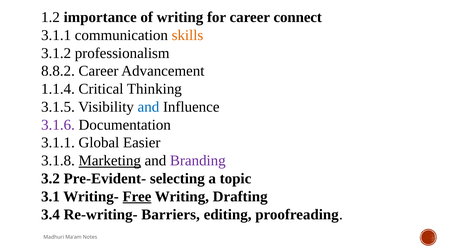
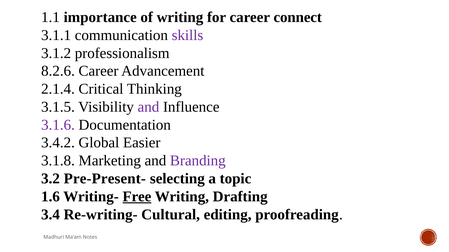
1.2: 1.2 -> 1.1
skills colour: orange -> purple
8.8.2: 8.8.2 -> 8.2.6
1.1.4: 1.1.4 -> 2.1.4
and at (148, 107) colour: blue -> purple
3.1.1 at (58, 143): 3.1.1 -> 3.4.2
Marketing underline: present -> none
Pre-Evident-: Pre-Evident- -> Pre-Present-
3.1: 3.1 -> 1.6
Barriers: Barriers -> Cultural
